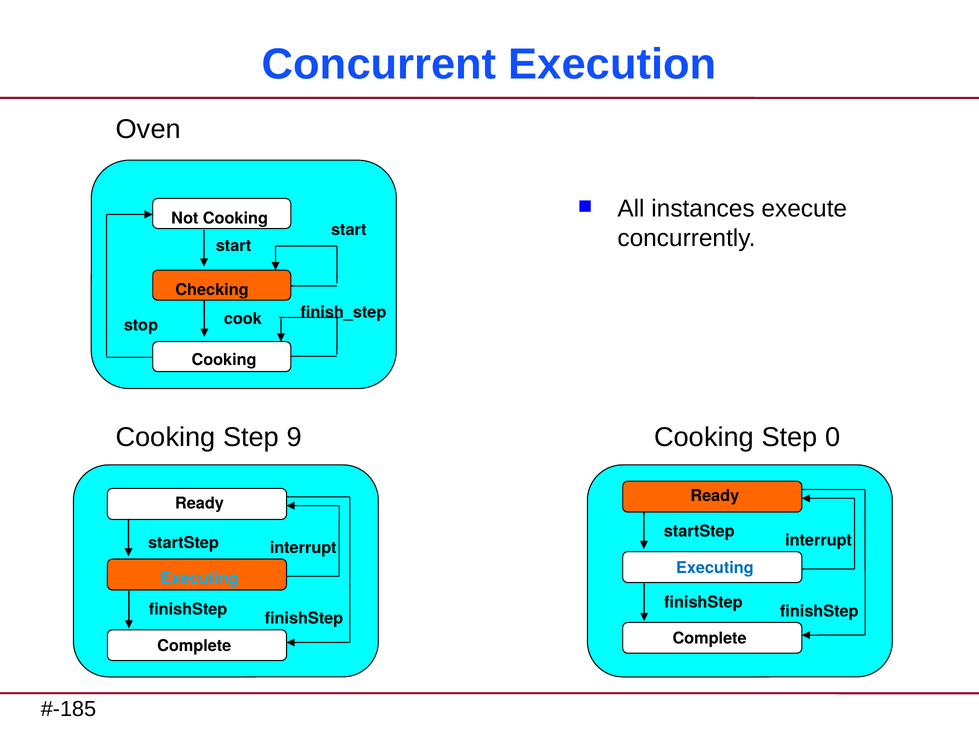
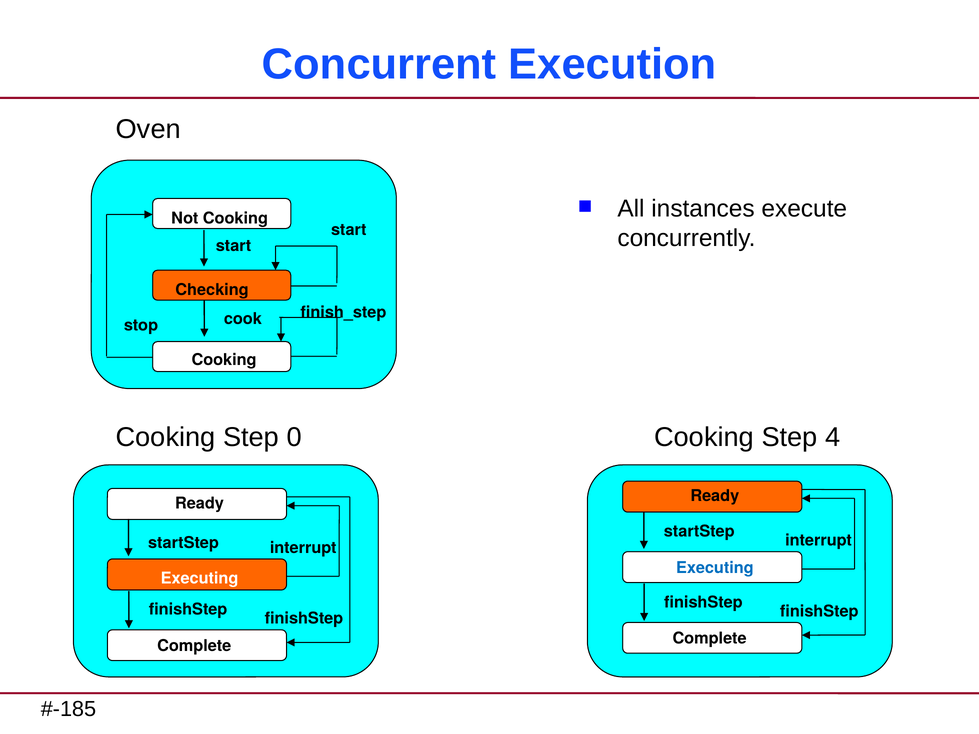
9: 9 -> 0
0: 0 -> 4
Executing at (200, 578) colour: light blue -> white
